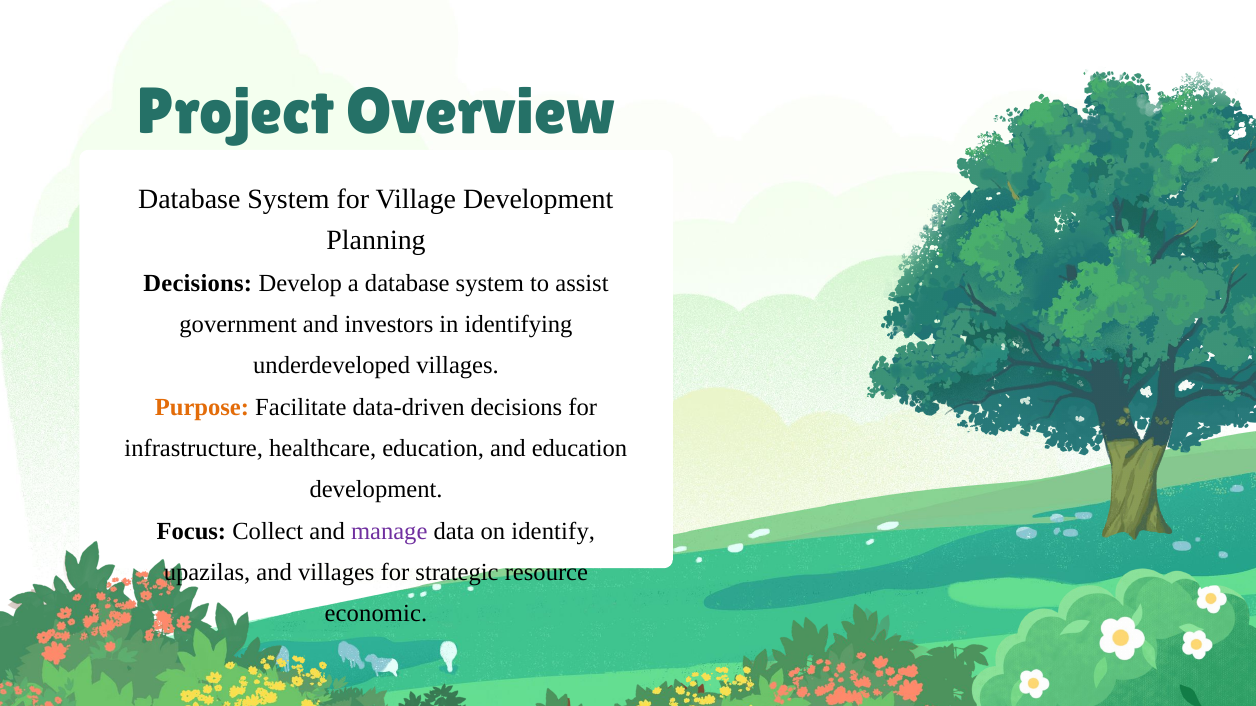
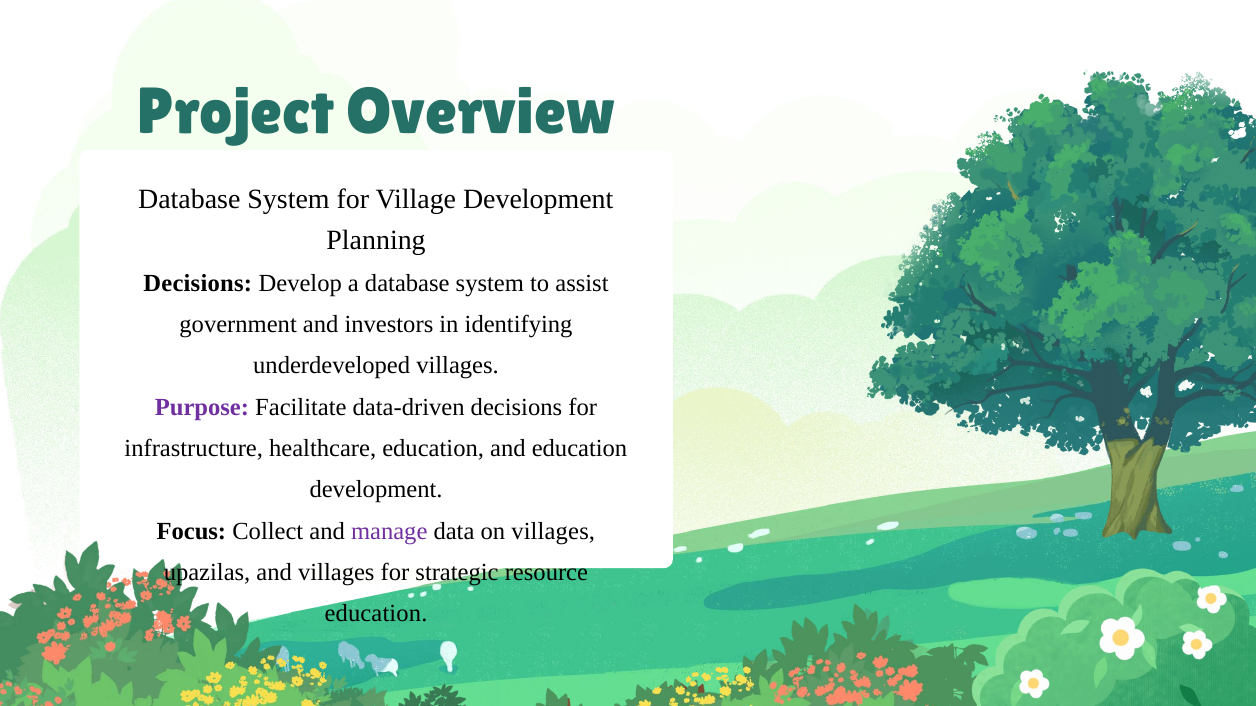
Purpose colour: orange -> purple
on identify: identify -> villages
economic at (376, 614): economic -> education
